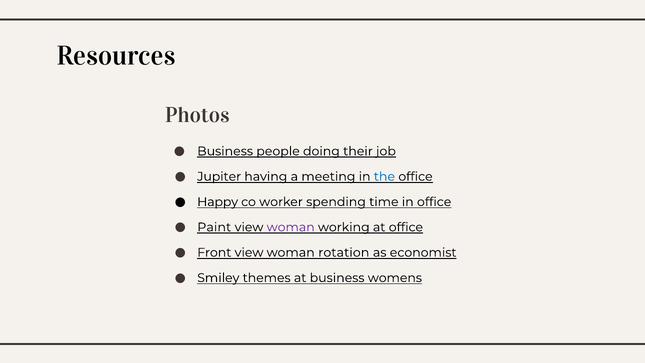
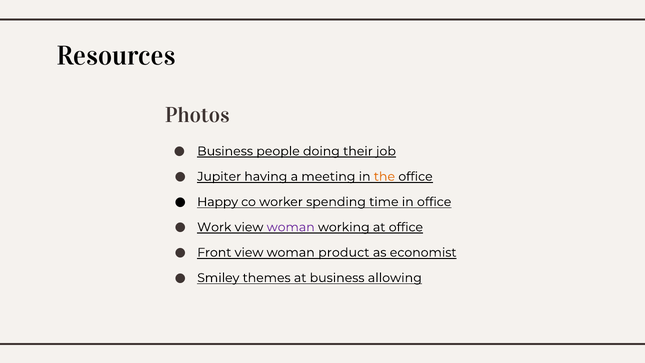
the colour: blue -> orange
Paint: Paint -> Work
rotation: rotation -> product
womens: womens -> allowing
